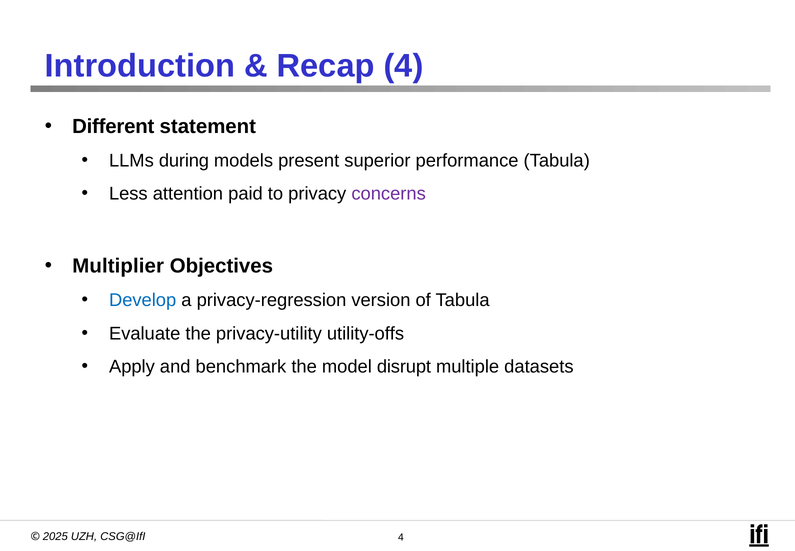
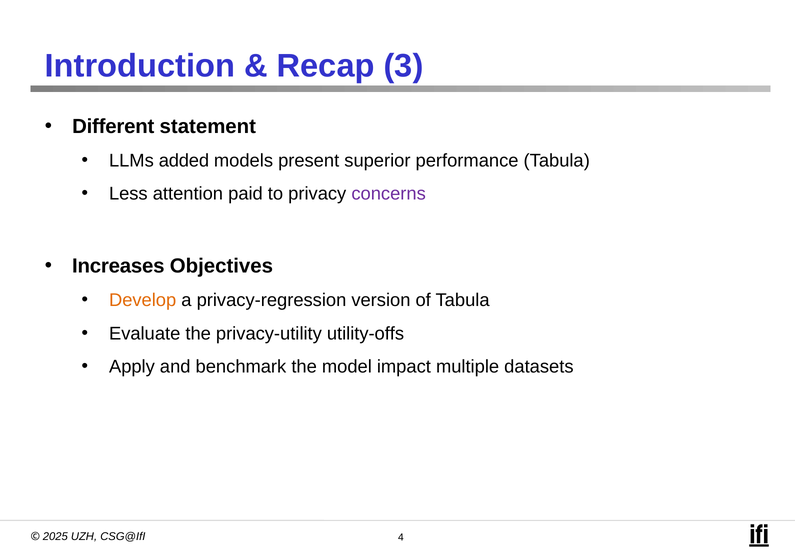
Recap 4: 4 -> 3
during: during -> added
Multiplier: Multiplier -> Increases
Develop colour: blue -> orange
disrupt: disrupt -> impact
